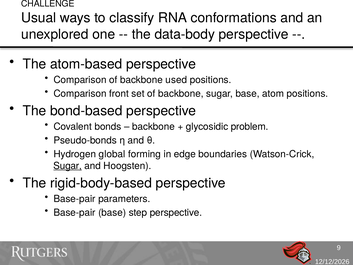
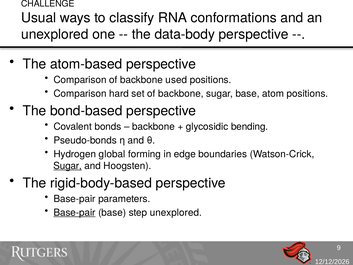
front: front -> hard
problem: problem -> bending
Base-pair at (75, 212) underline: none -> present
step perspective: perspective -> unexplored
